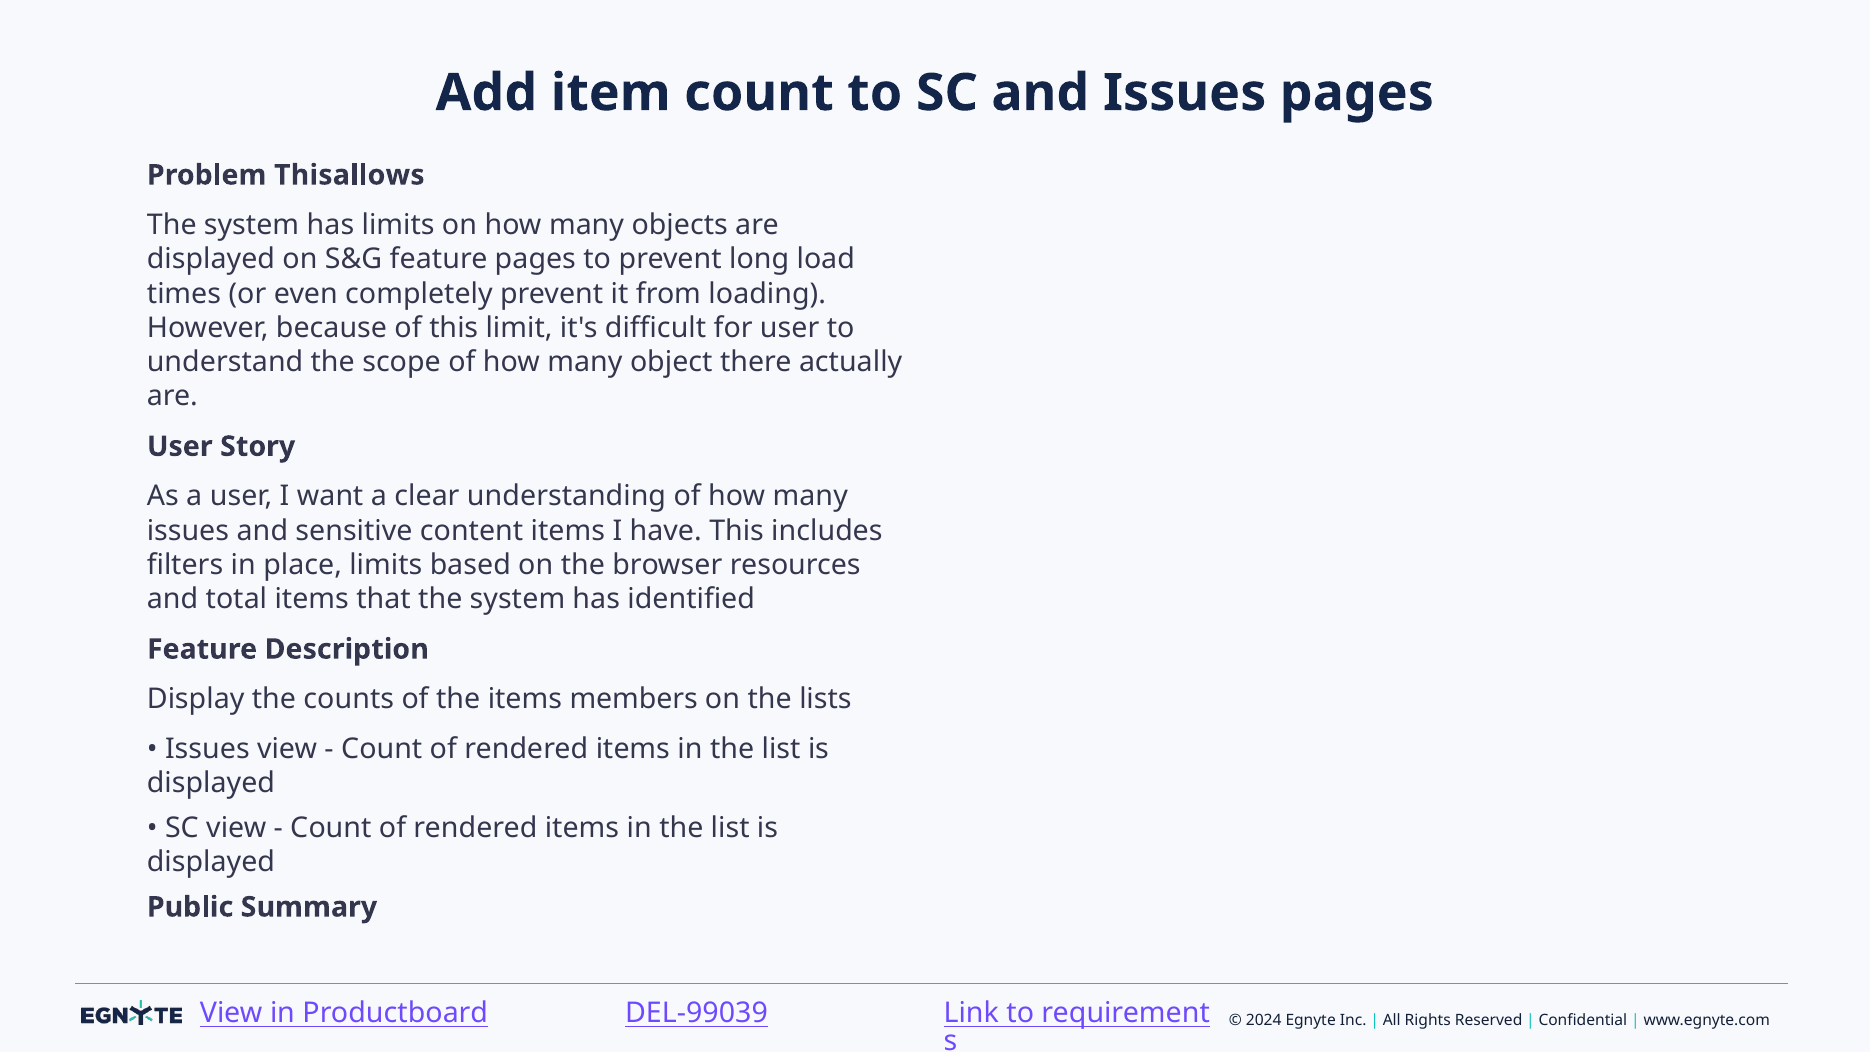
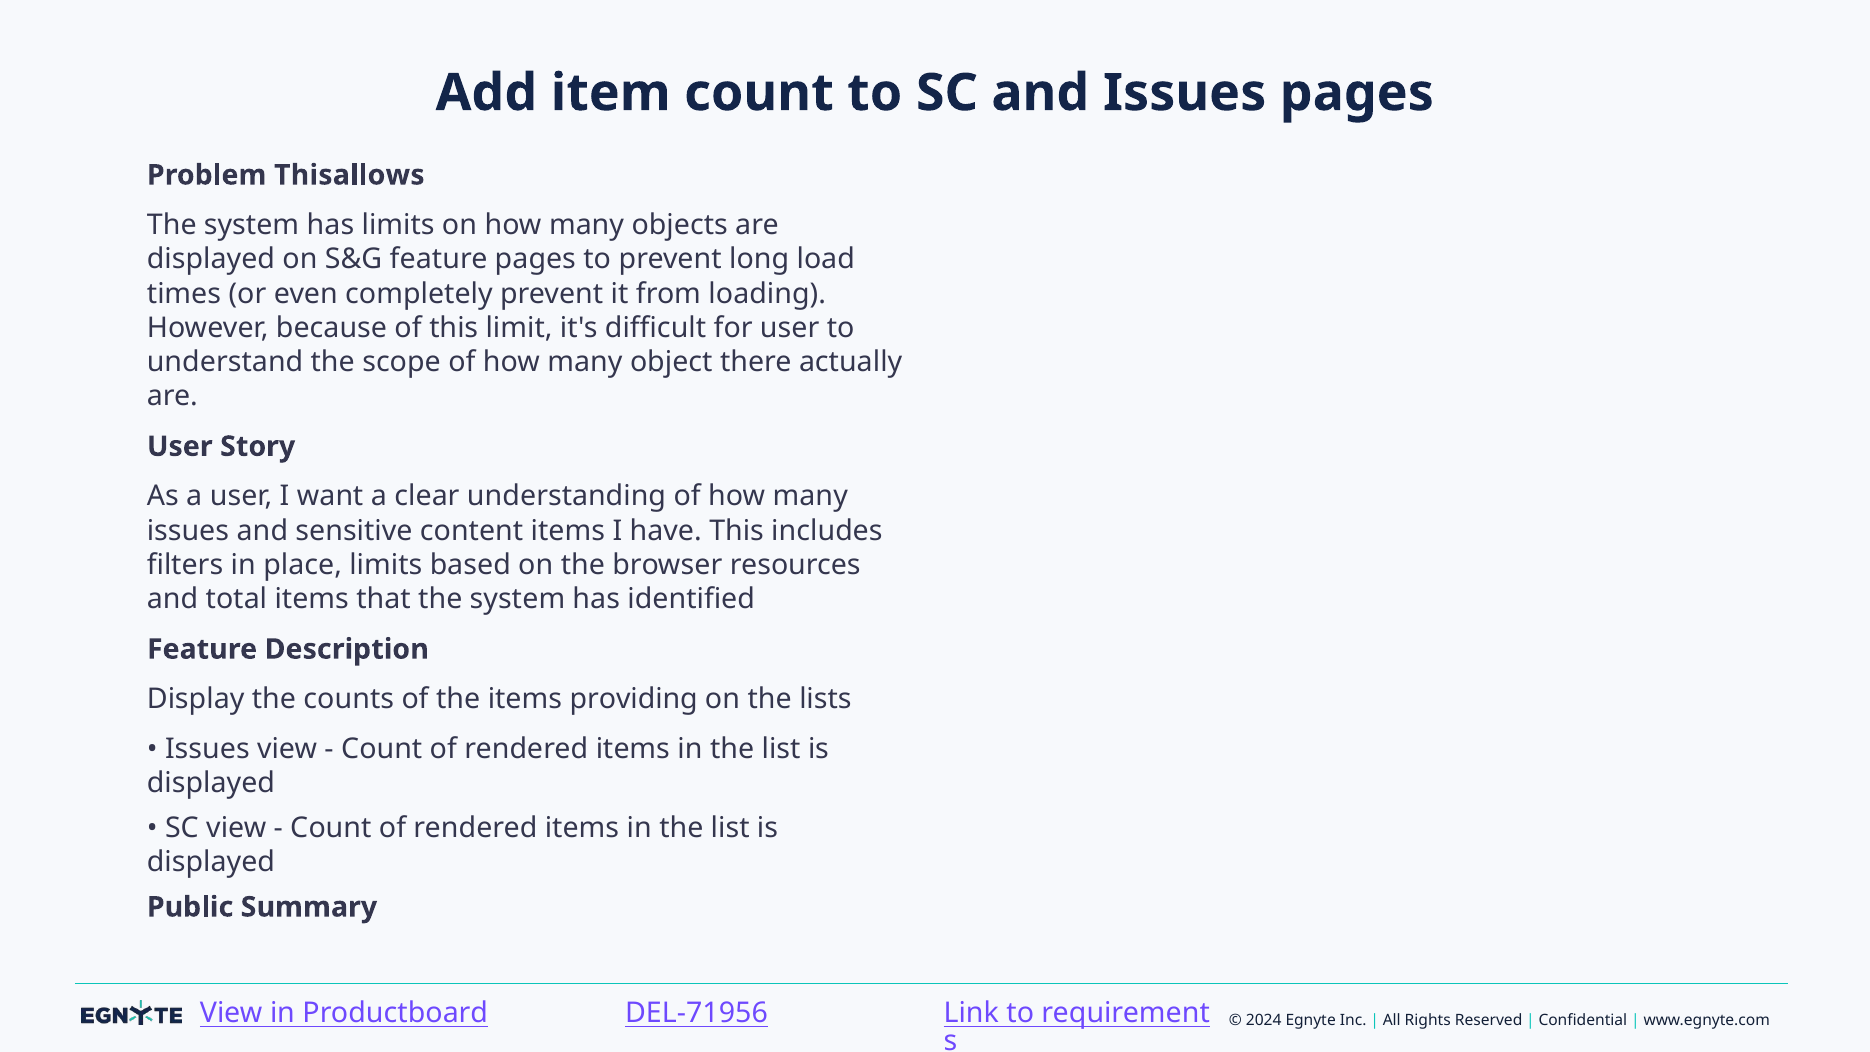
members: members -> providing
DEL-99039: DEL-99039 -> DEL-71956
